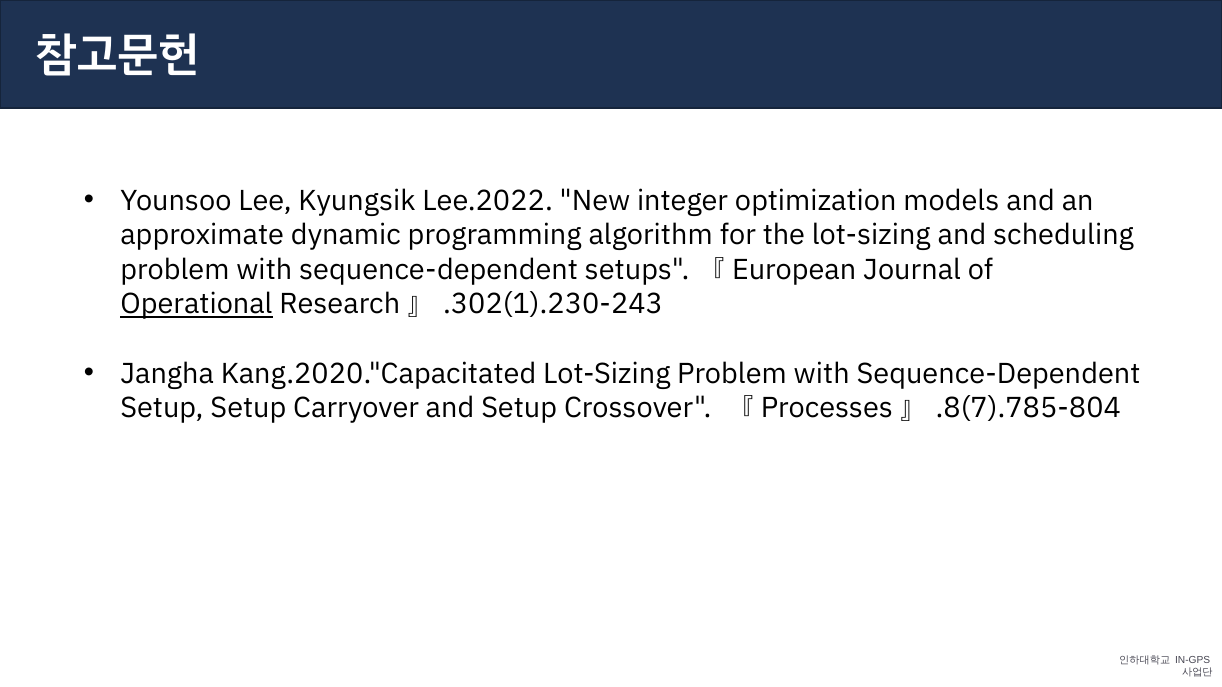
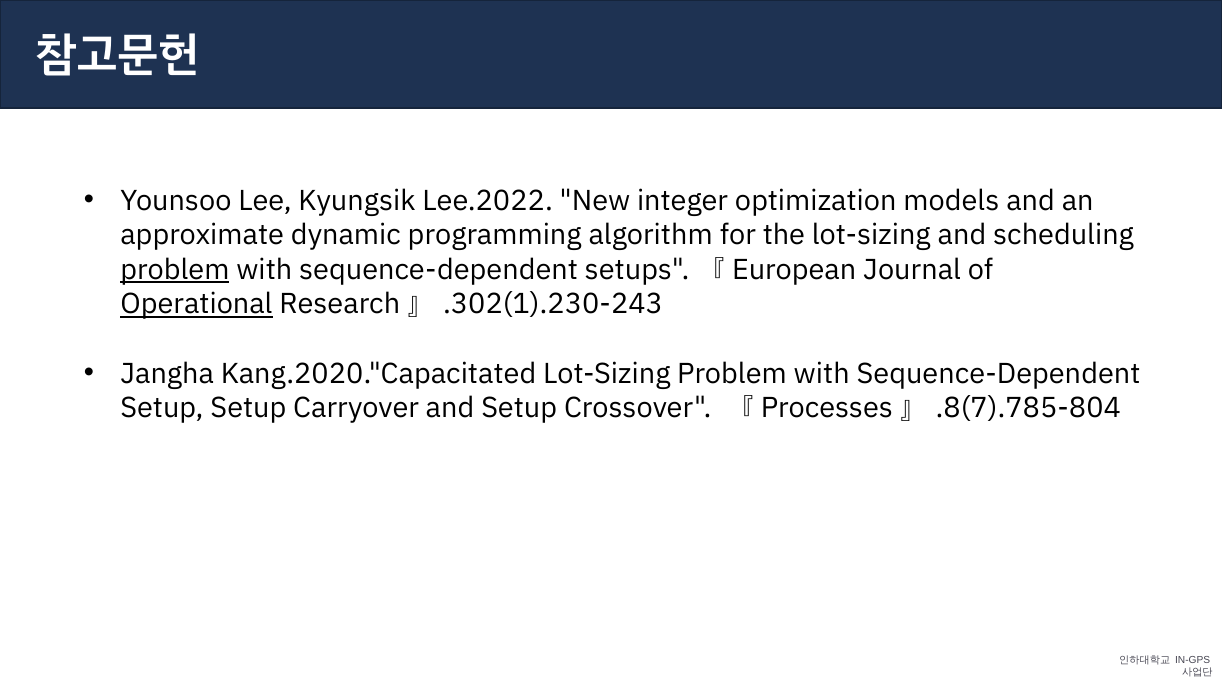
problem at (175, 270) underline: none -> present
